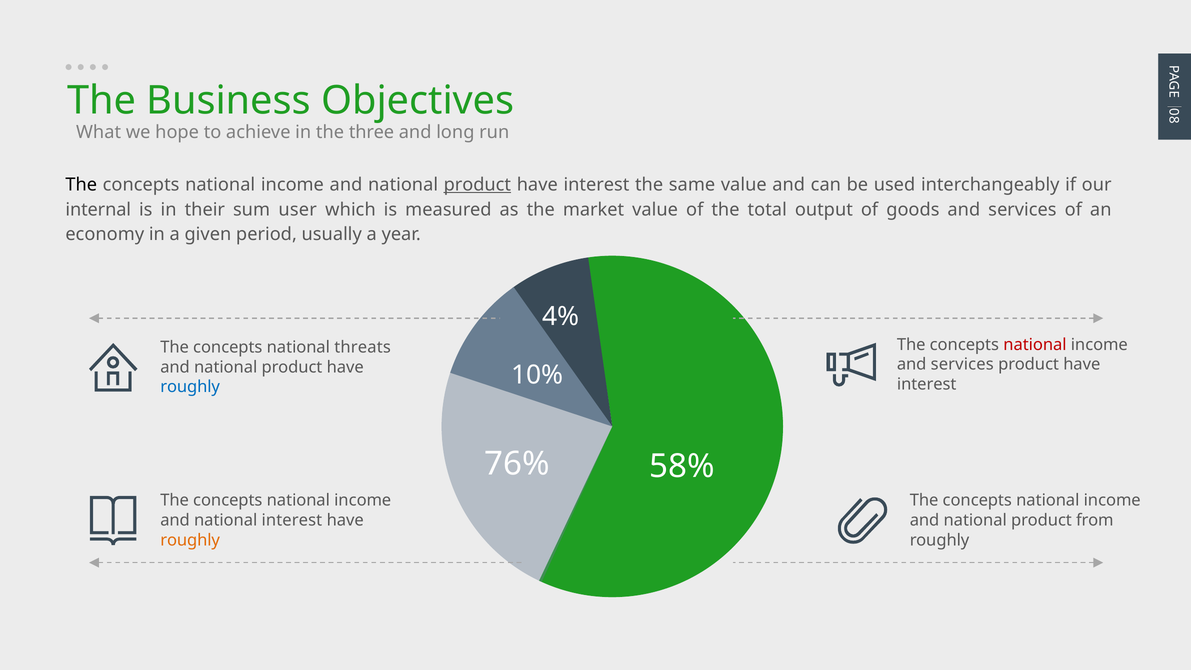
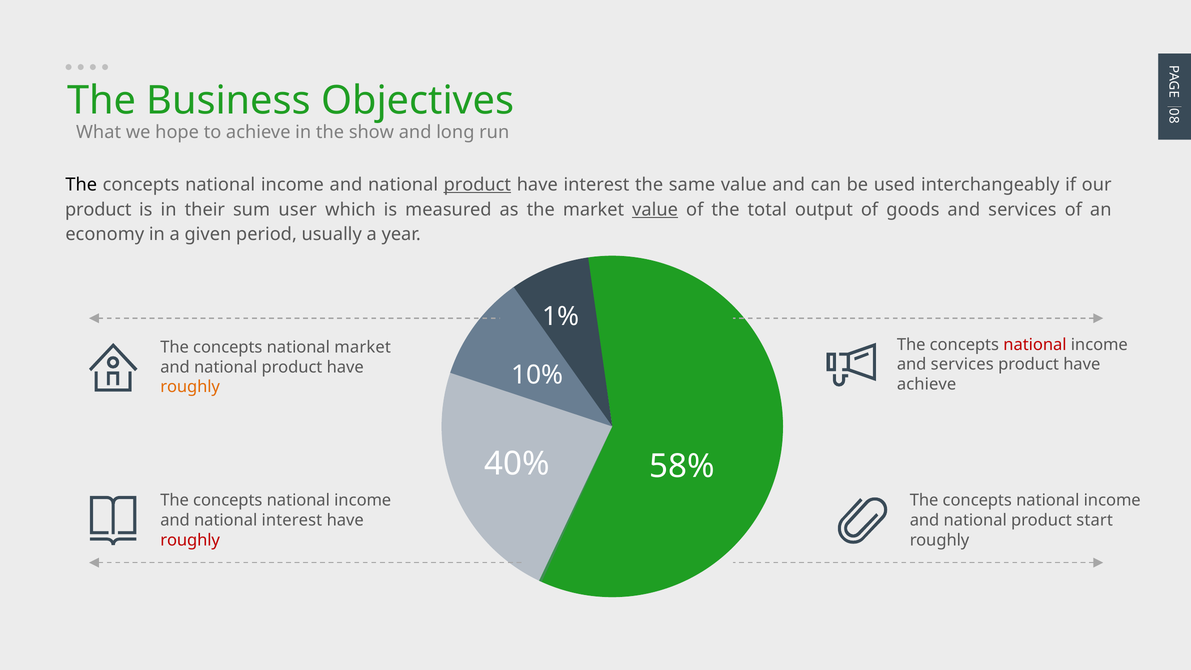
three: three -> show
internal at (98, 210): internal -> product
value at (655, 210) underline: none -> present
4%: 4% -> 1%
national threats: threats -> market
interest at (927, 384): interest -> achieve
roughly at (190, 387) colour: blue -> orange
76%: 76% -> 40%
from: from -> start
roughly at (190, 540) colour: orange -> red
